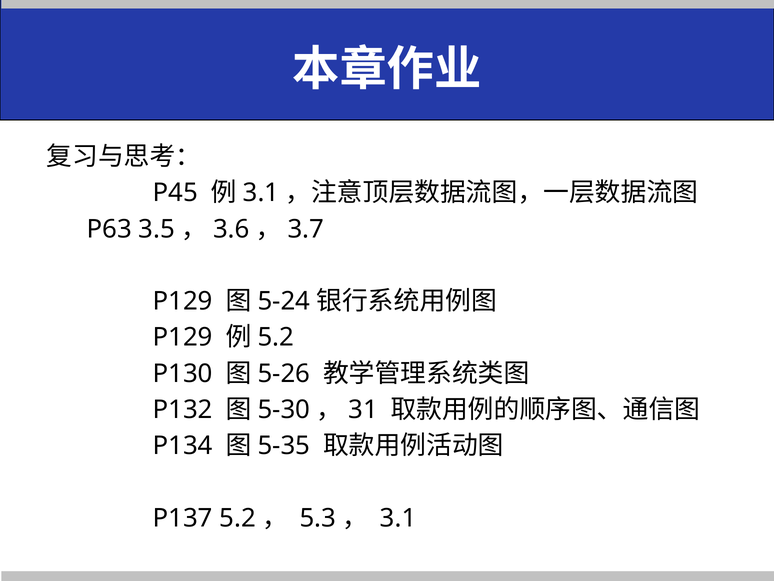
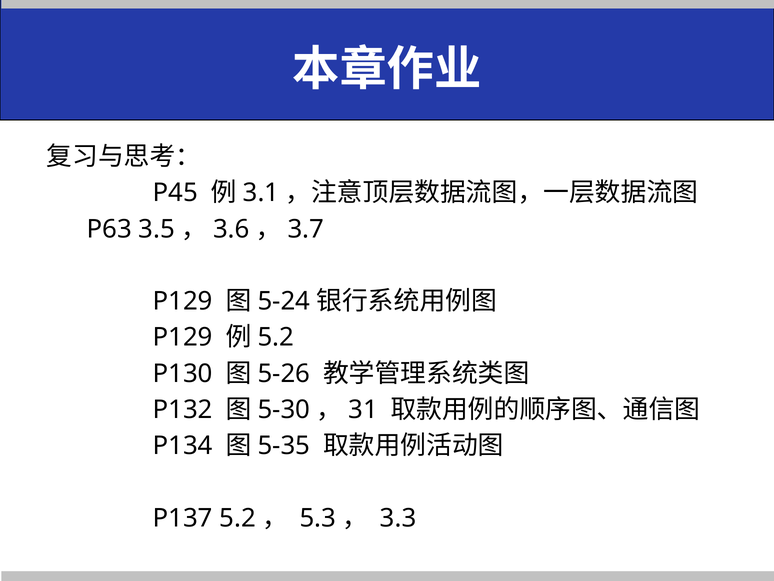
3.1 at (398, 518): 3.1 -> 3.3
